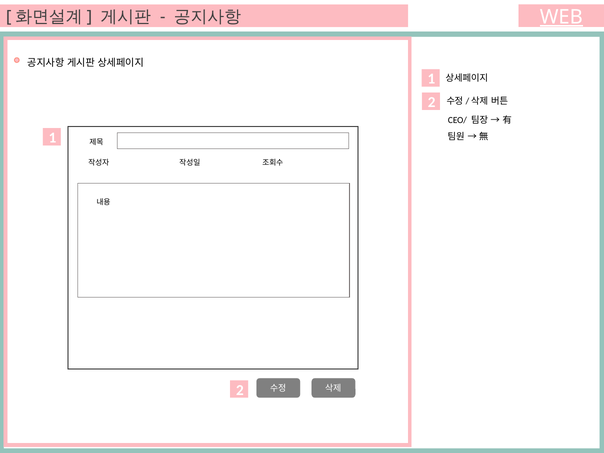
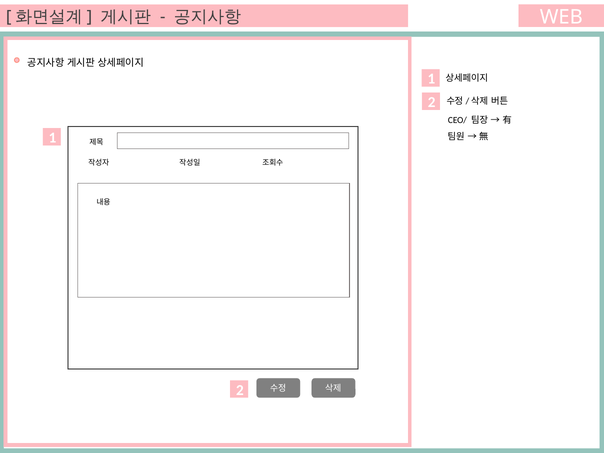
WEB underline: present -> none
